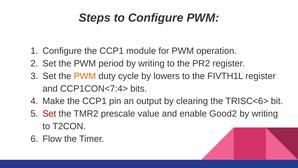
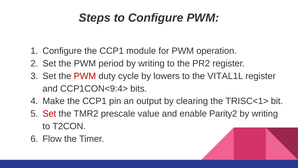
PWM at (85, 76) colour: orange -> red
FIVTH1L: FIVTH1L -> VITAL1L
CCP1CON<7:4>: CCP1CON<7:4> -> CCP1CON<9:4>
TRISC<6>: TRISC<6> -> TRISC<1>
Good2: Good2 -> Parity2
